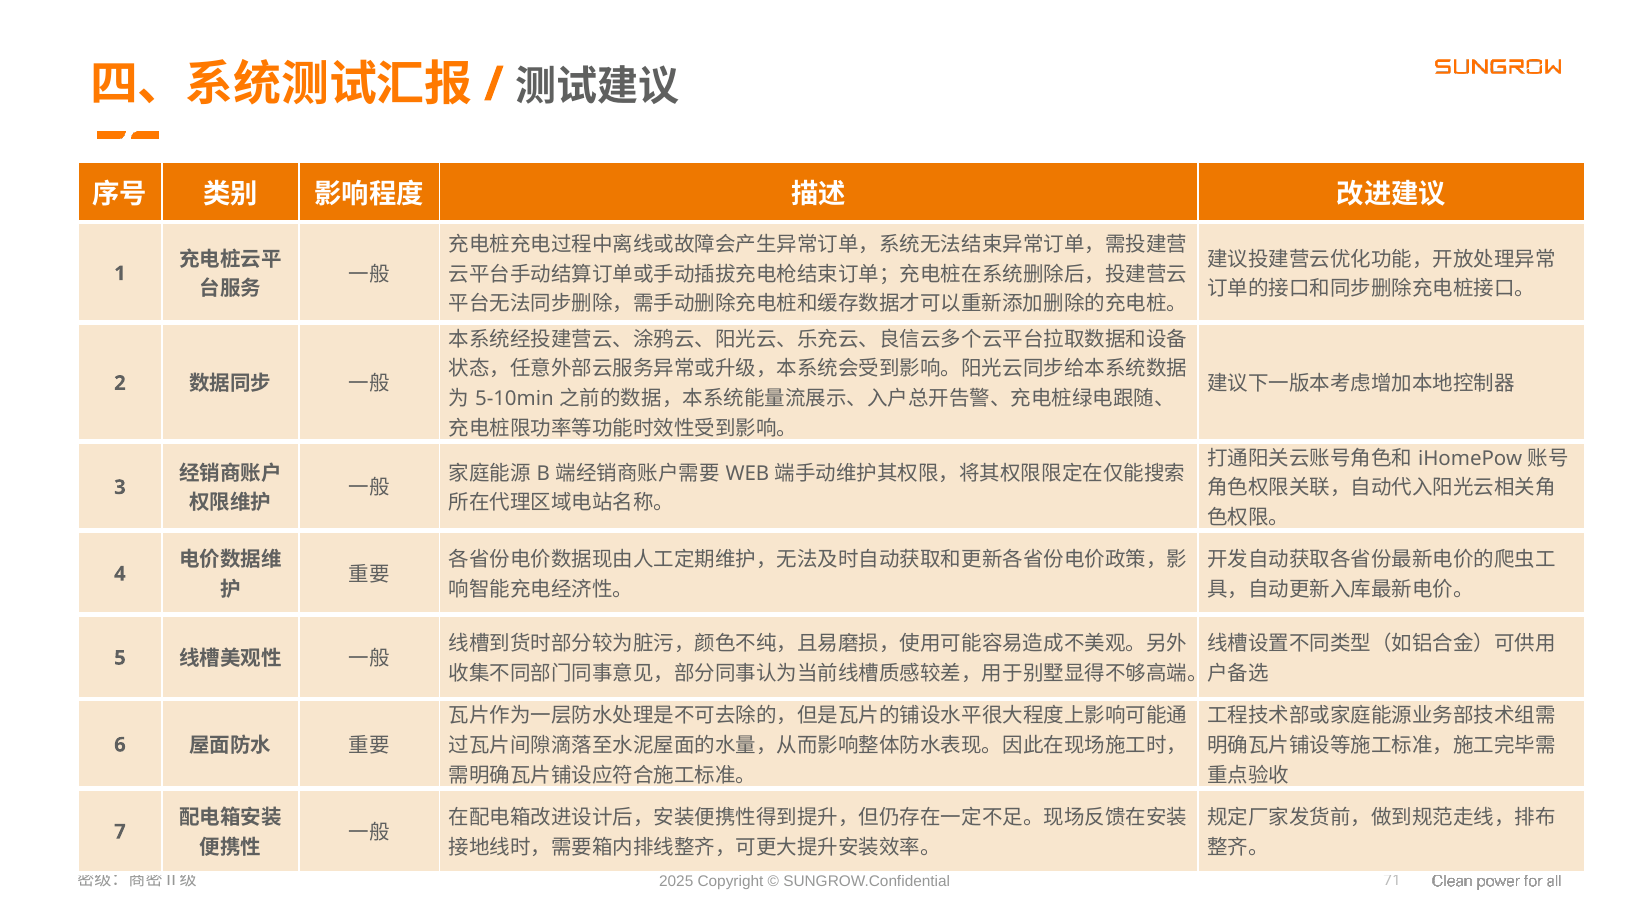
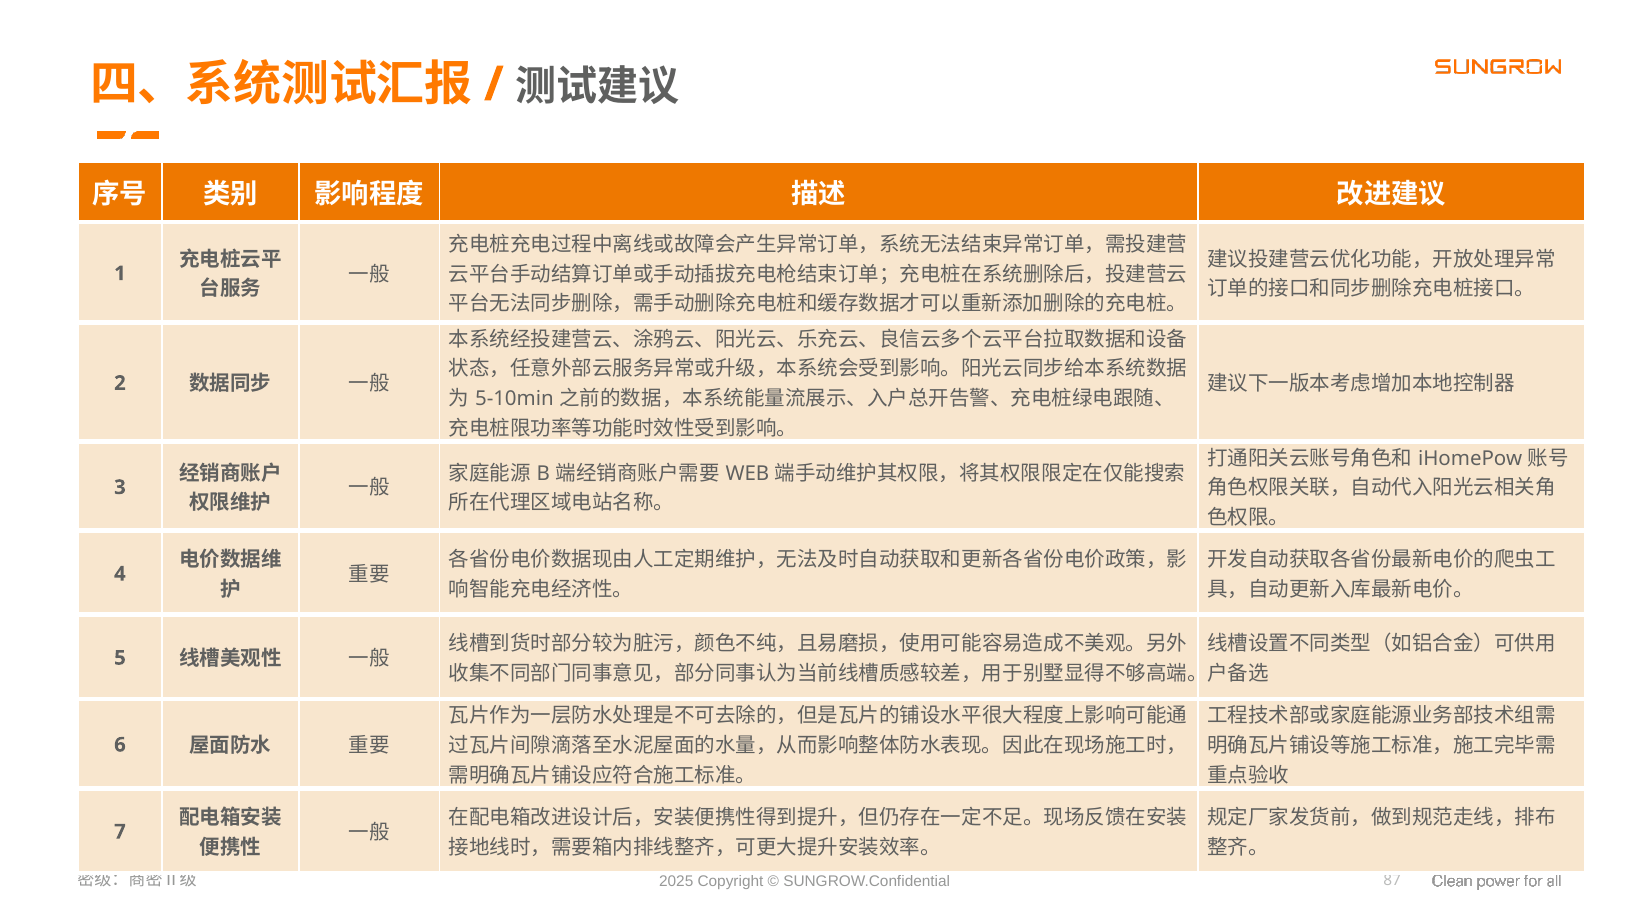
71: 71 -> 87
